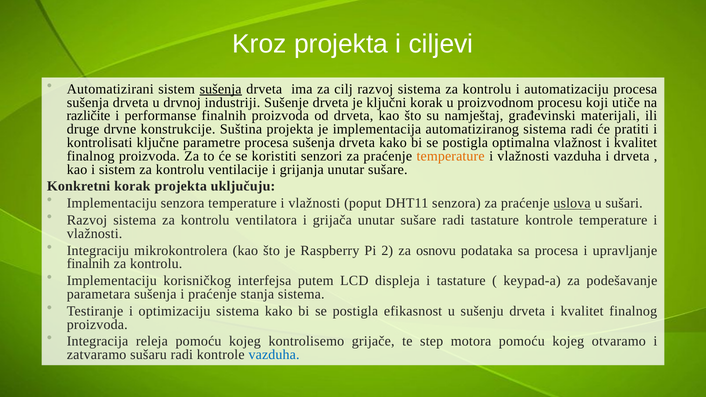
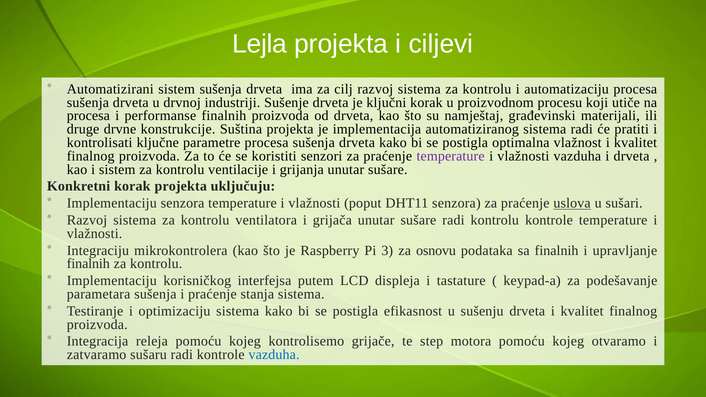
Kroz: Kroz -> Lejla
sušenja at (221, 89) underline: present -> none
različite at (88, 116): različite -> procesa
temperature at (451, 156) colour: orange -> purple
radi tastature: tastature -> kontrolu
2: 2 -> 3
sa procesa: procesa -> finalnih
